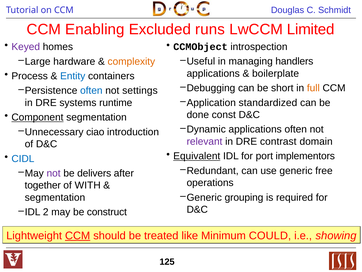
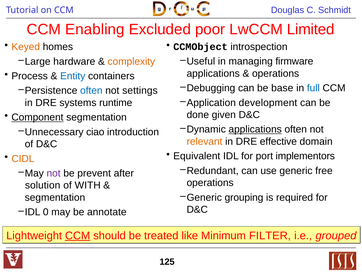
runs: runs -> poor
Keyed colour: purple -> orange
handlers: handlers -> firmware
boilerplate at (276, 73): boilerplate -> operations
short: short -> base
full colour: orange -> blue
standardized: standardized -> development
const: const -> given
applications at (255, 129) underline: none -> present
relevant colour: purple -> orange
contrast: contrast -> effective
Equivalent underline: present -> none
CIDL colour: blue -> orange
delivers: delivers -> prevent
together: together -> solution
2: 2 -> 0
construct: construct -> annotate
COULD: COULD -> FILTER
showing: showing -> grouped
